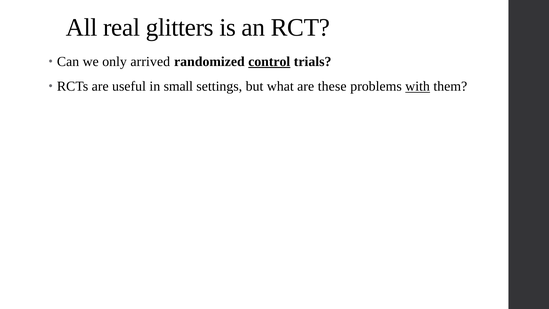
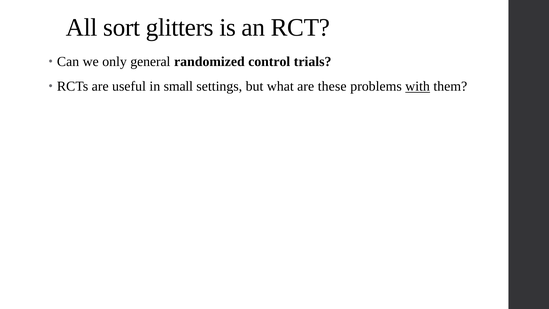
real: real -> sort
arrived: arrived -> general
control underline: present -> none
